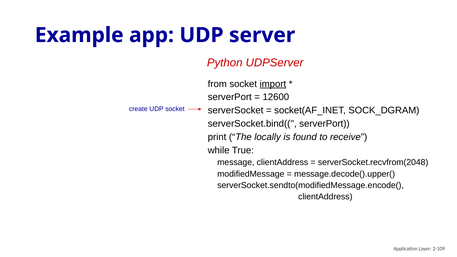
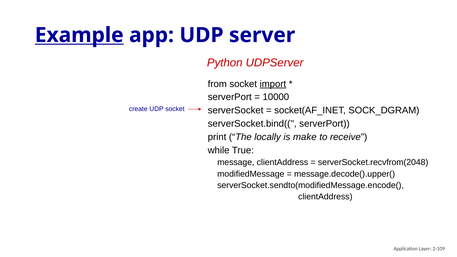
Example underline: none -> present
12600: 12600 -> 10000
found: found -> make
